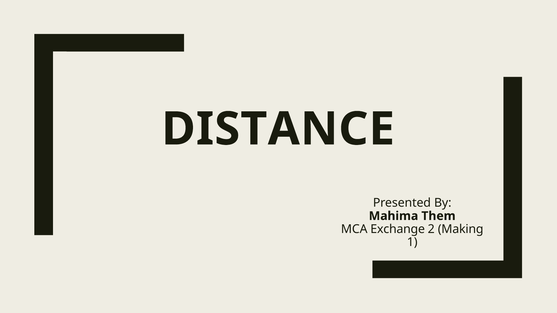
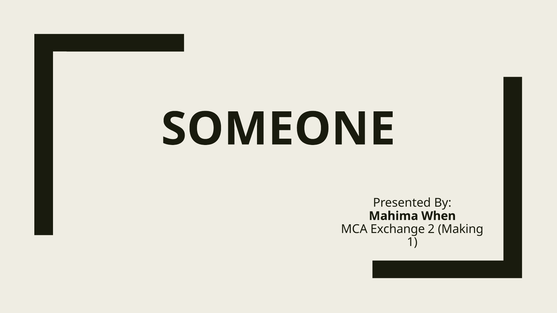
DISTANCE: DISTANCE -> SOMEONE
Them: Them -> When
